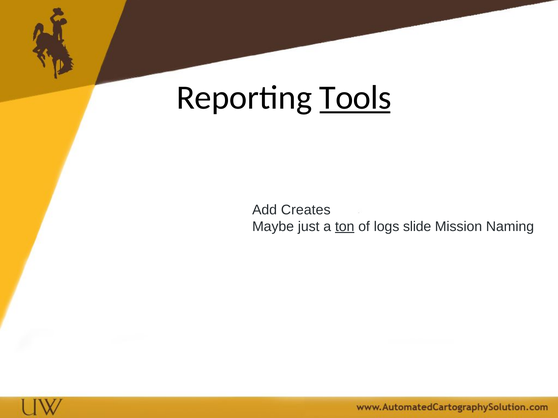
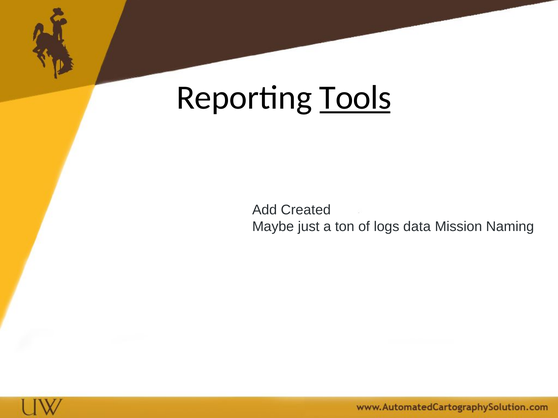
Creates: Creates -> Created
ton underline: present -> none
slide: slide -> data
